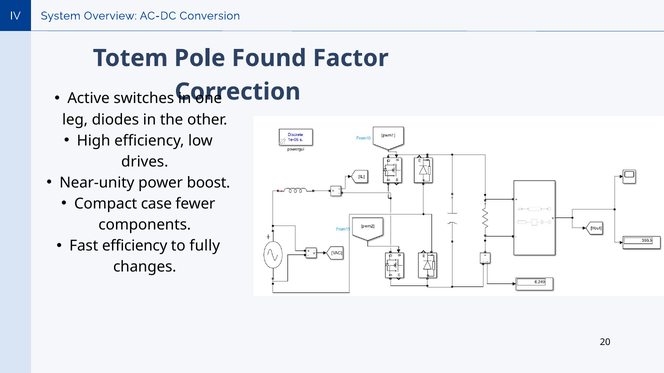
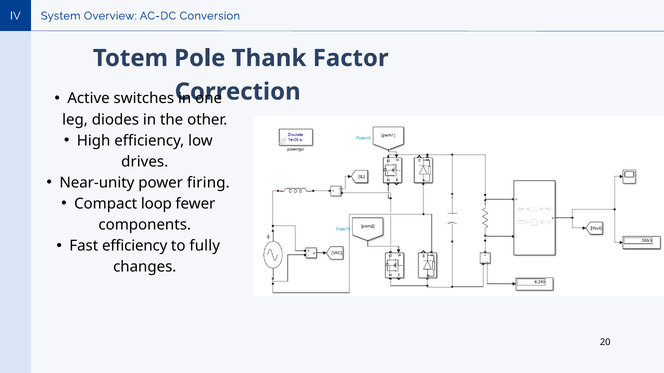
Found: Found -> Thank
boost: boost -> firing
case: case -> loop
